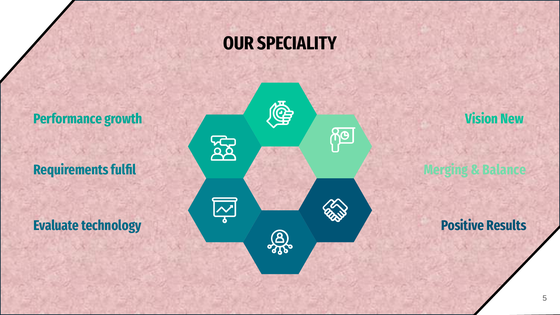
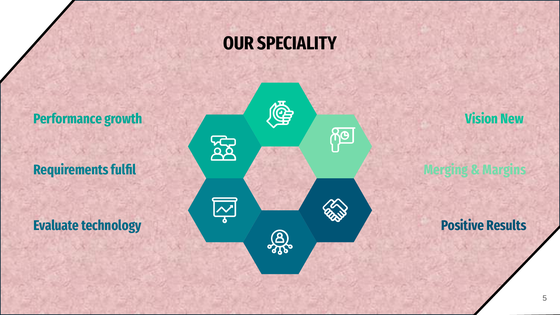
Balance: Balance -> Margins
